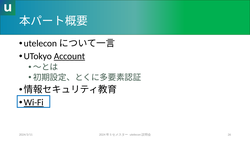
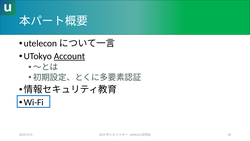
Wi-Fi underline: present -> none
